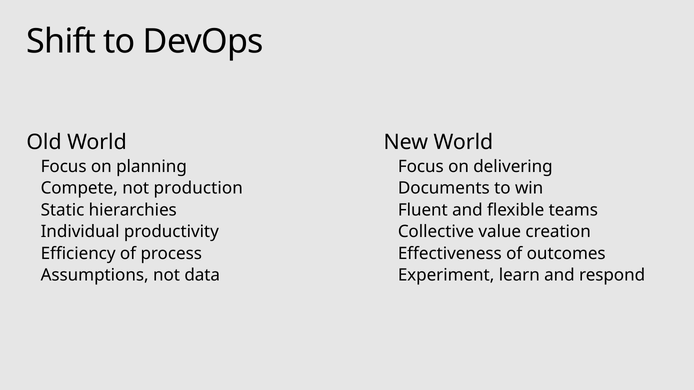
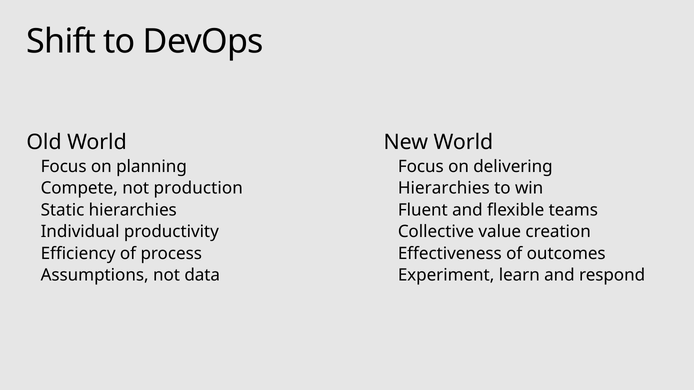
Documents at (444, 188): Documents -> Hierarchies
